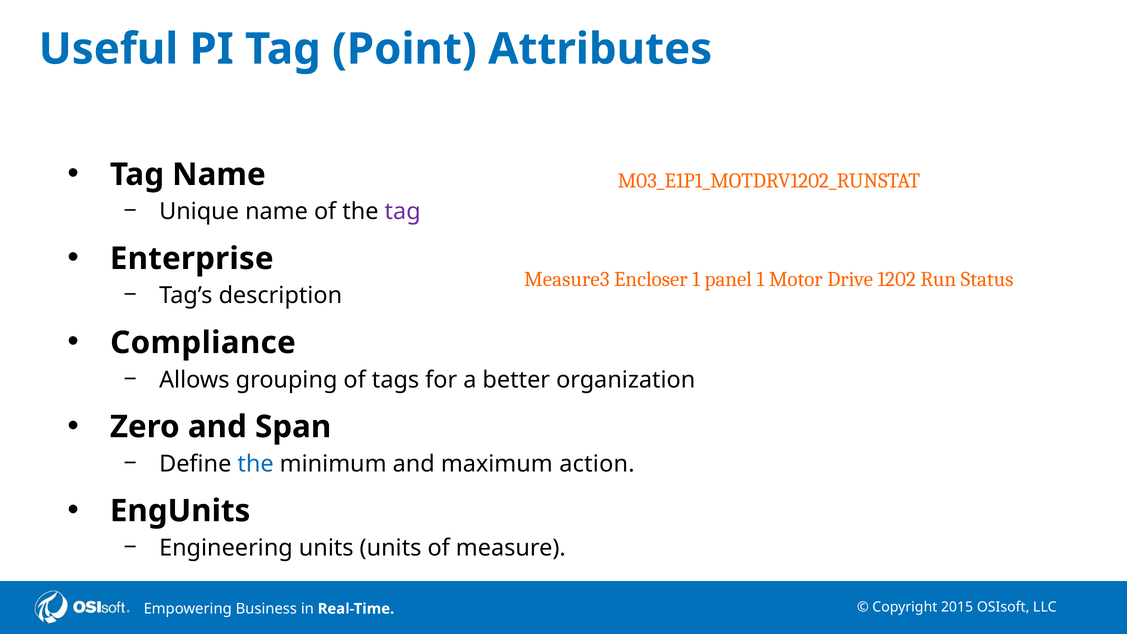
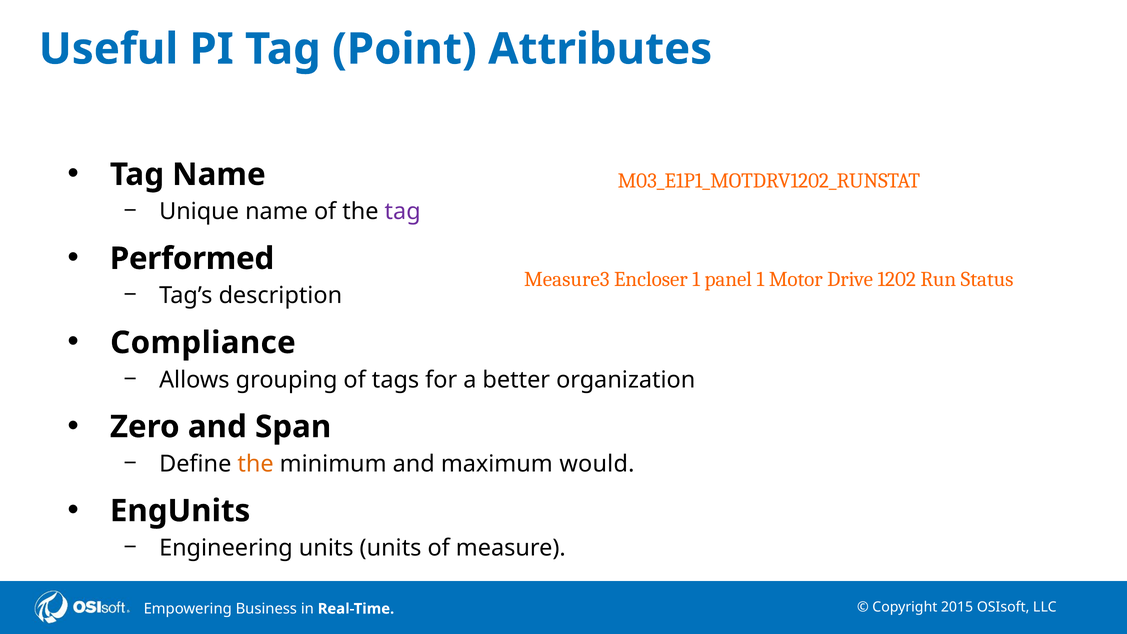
Enterprise: Enterprise -> Performed
the at (256, 464) colour: blue -> orange
action: action -> would
